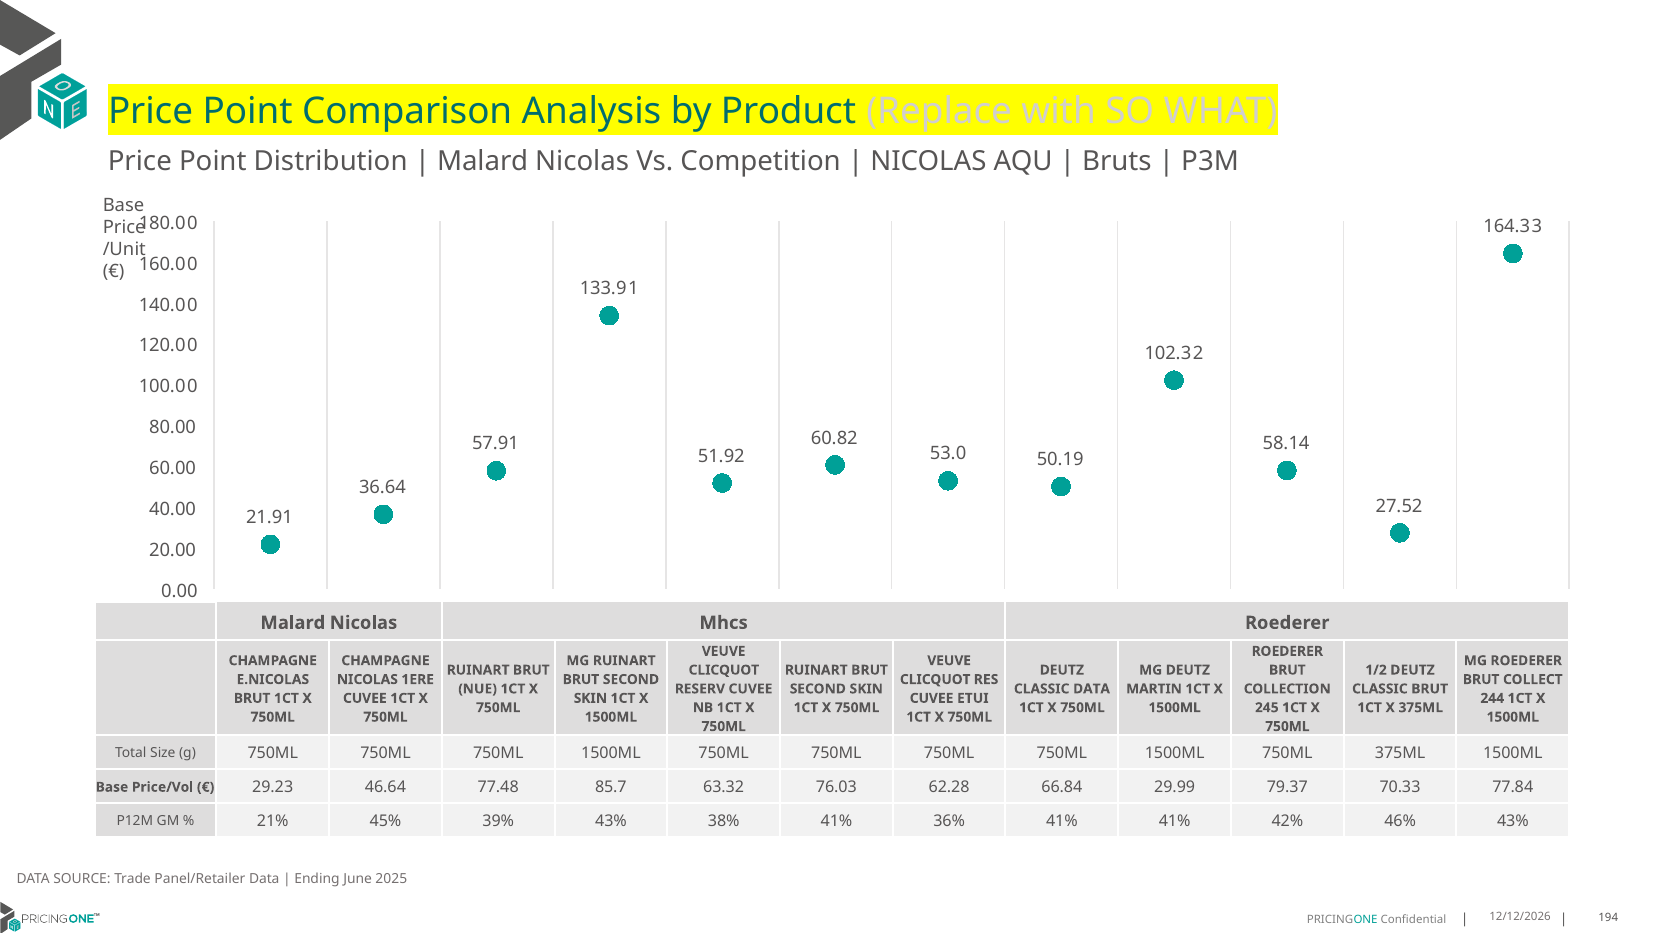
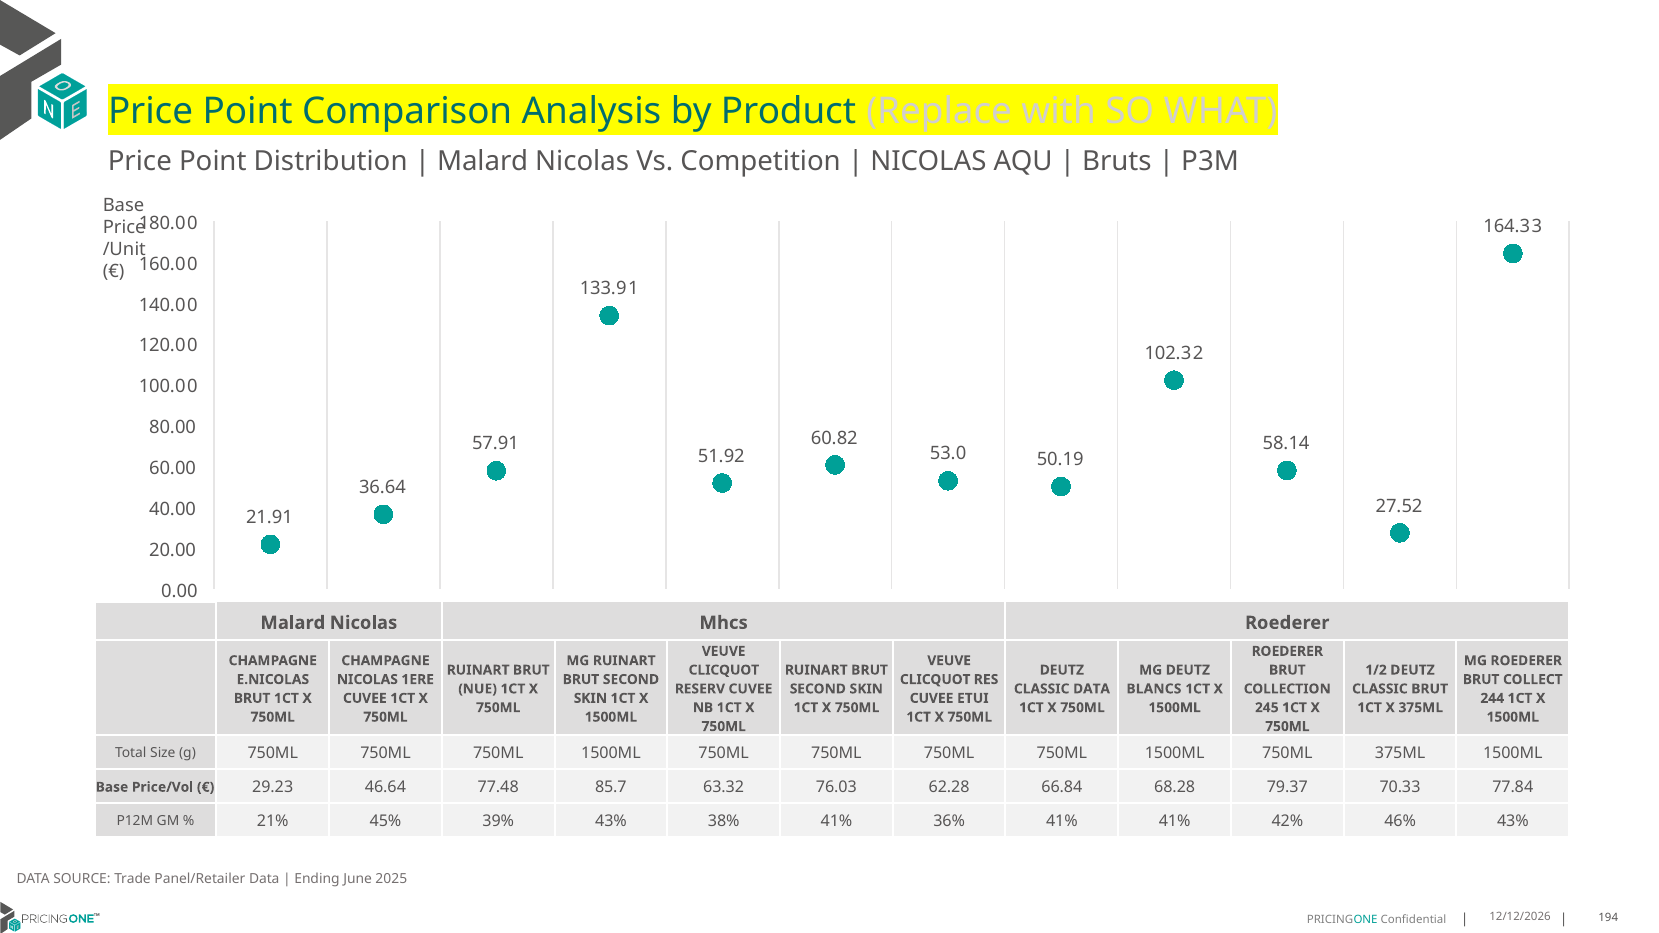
MARTIN: MARTIN -> BLANCS
29.99: 29.99 -> 68.28
